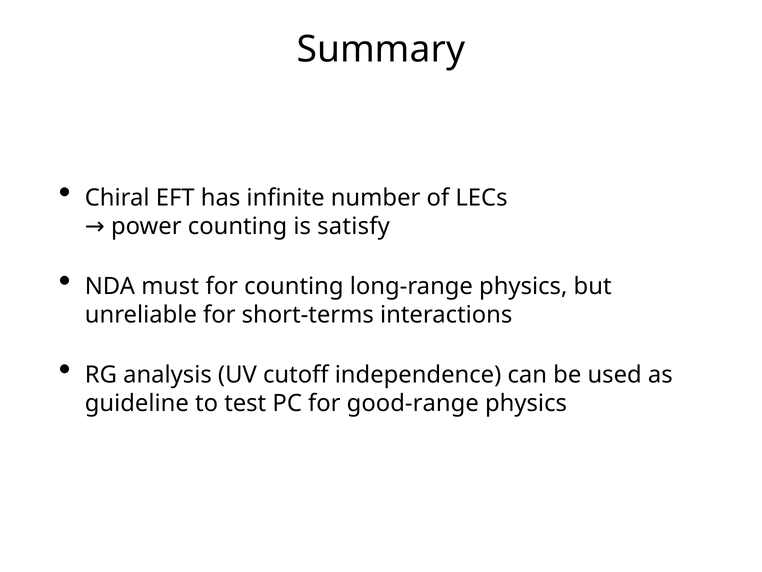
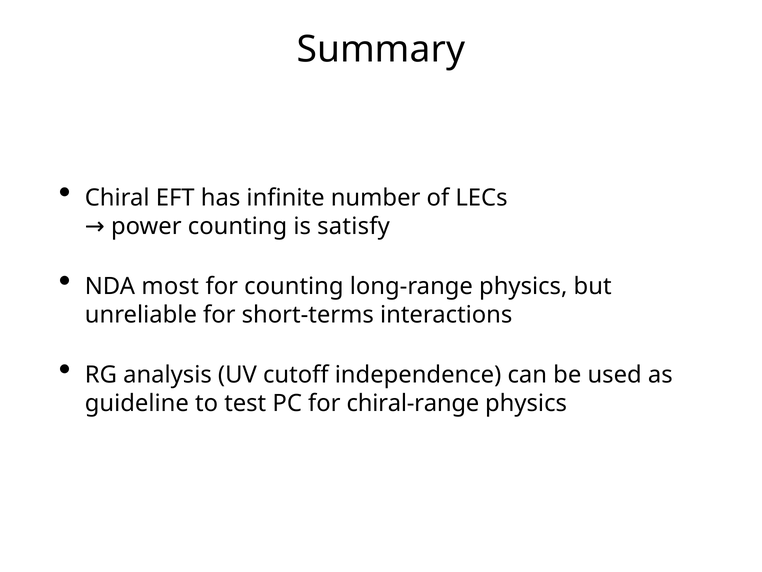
must: must -> most
good-range: good-range -> chiral-range
